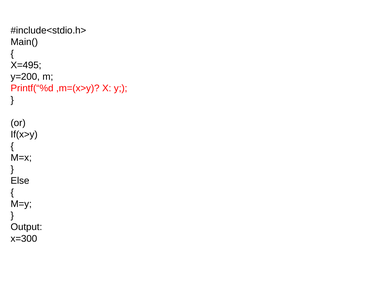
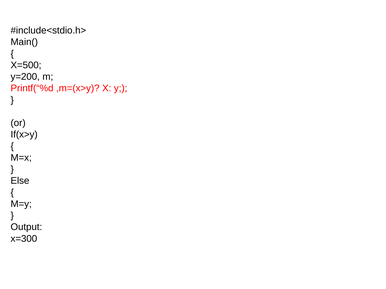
X=495: X=495 -> X=500
